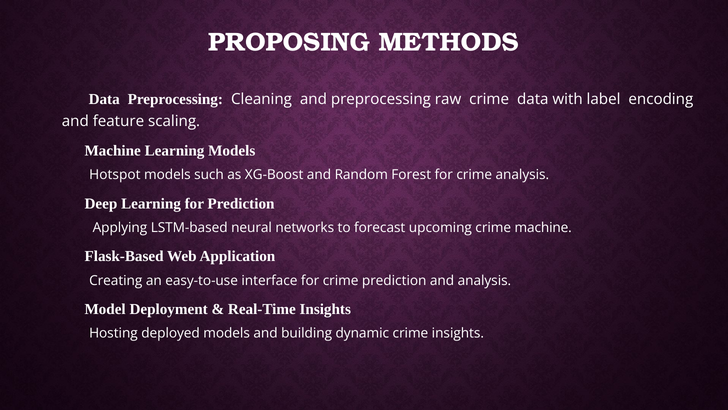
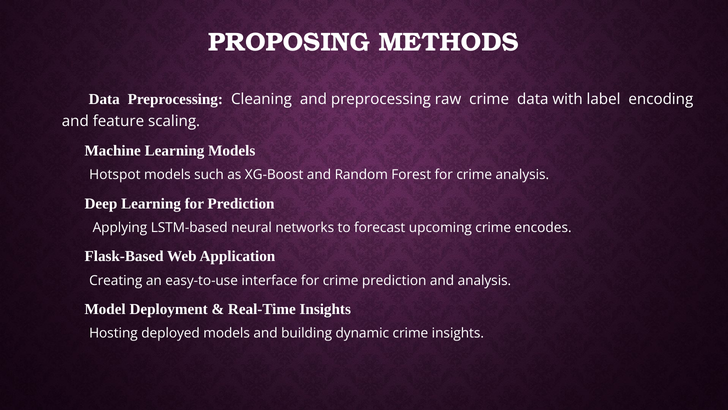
crime machine: machine -> encodes
